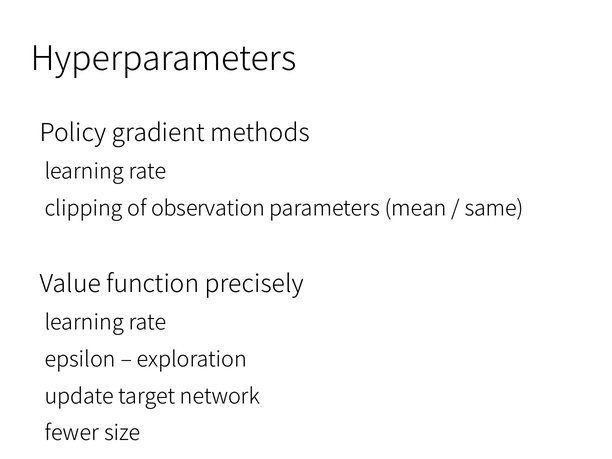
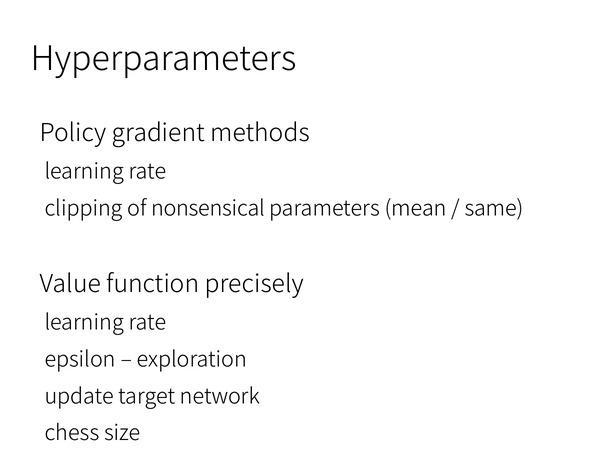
observation: observation -> nonsensical
fewer: fewer -> chess
